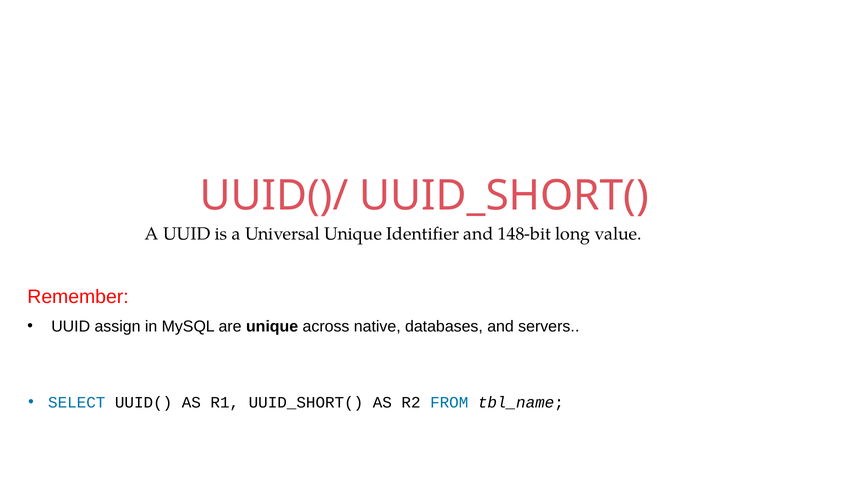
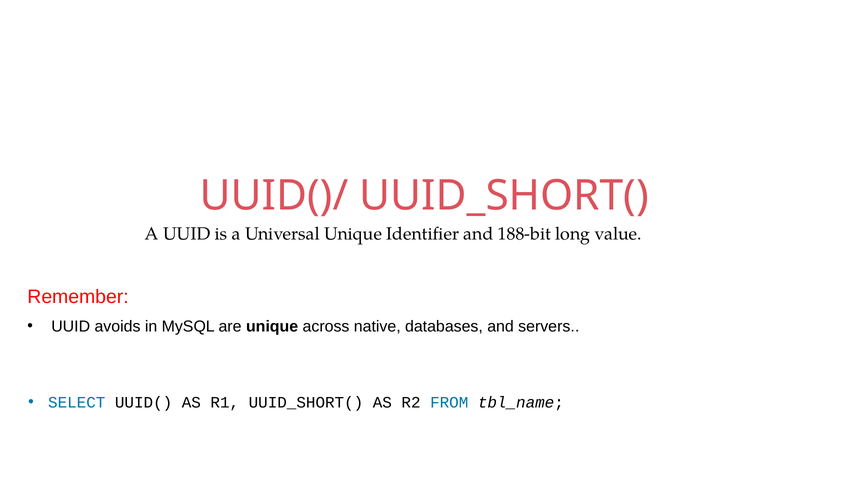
148-bit: 148-bit -> 188-bit
assign: assign -> avoids
